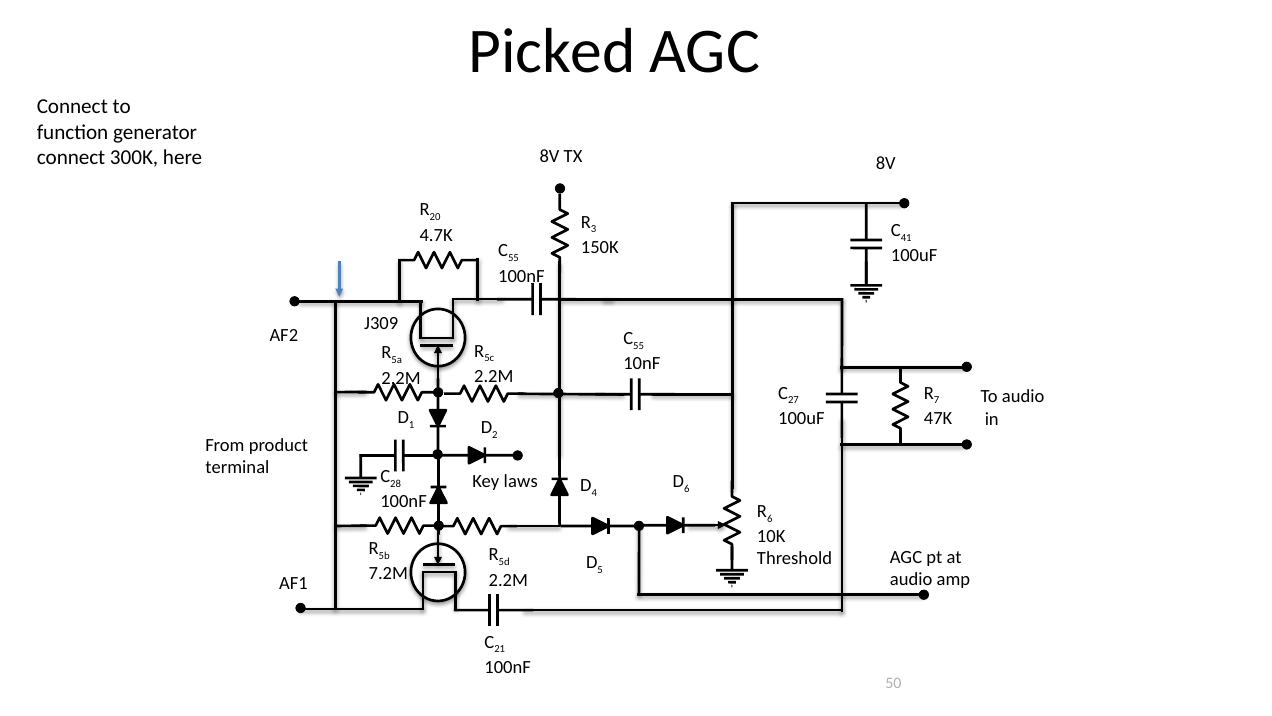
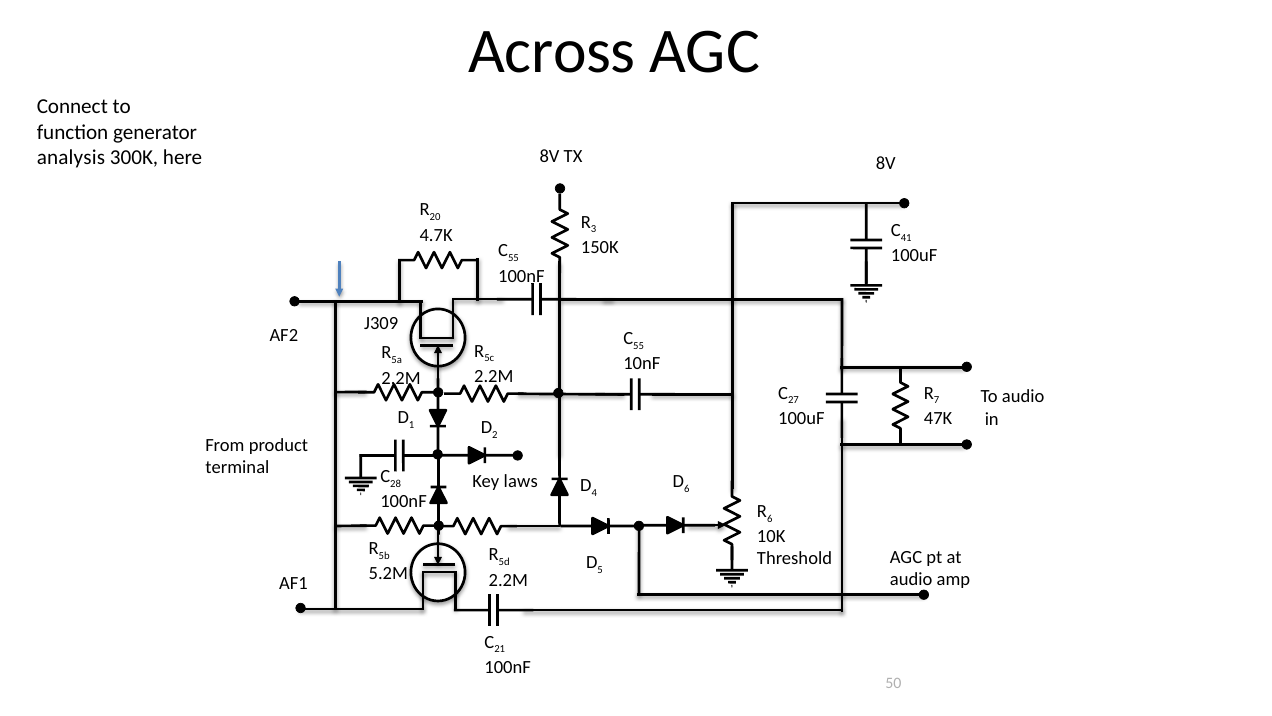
Picked: Picked -> Across
connect at (71, 158): connect -> analysis
7.2M: 7.2M -> 5.2M
